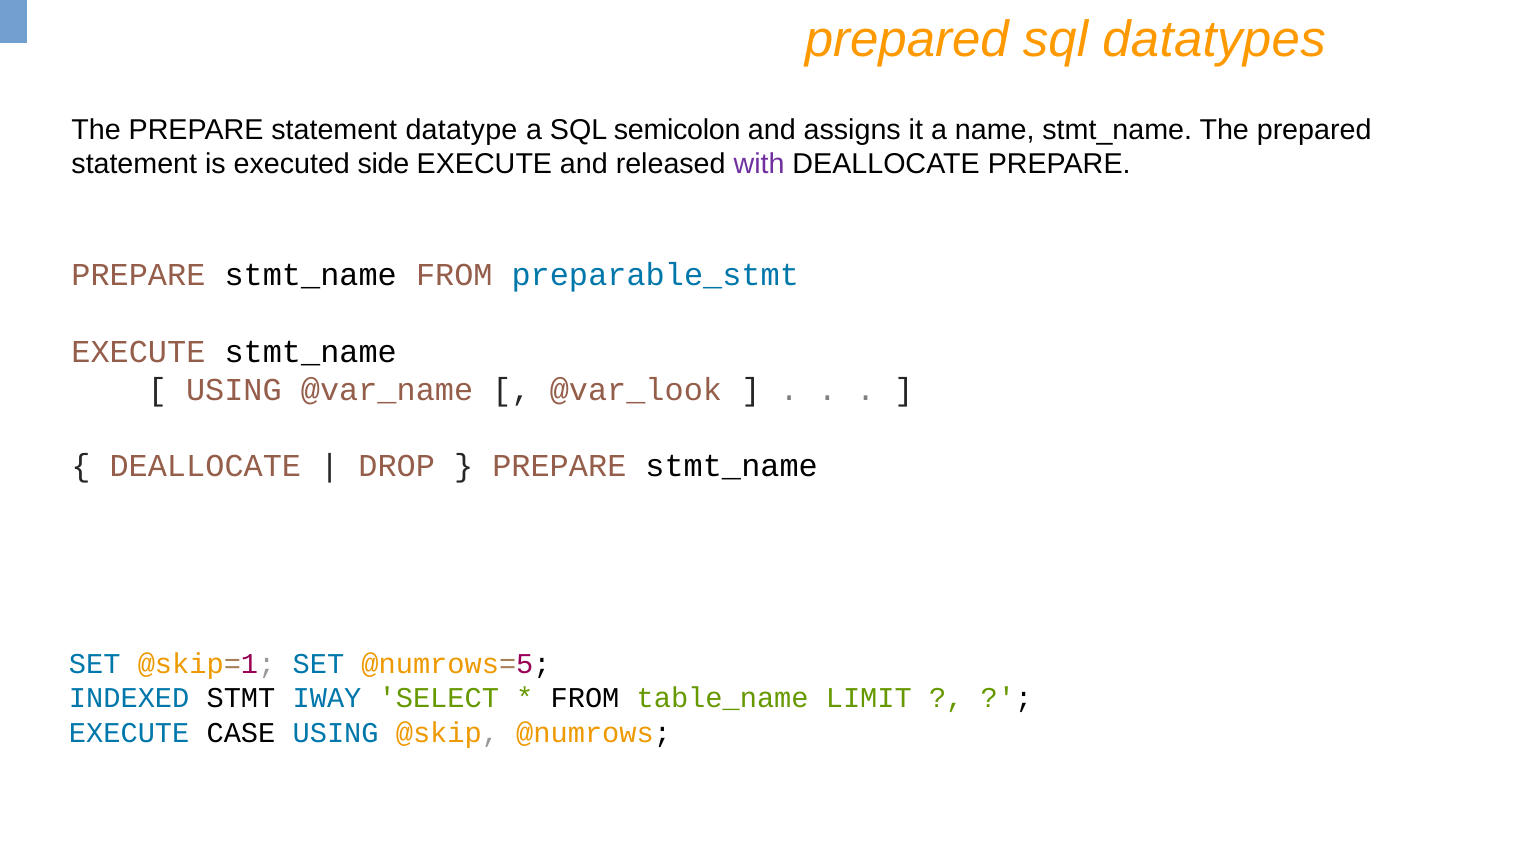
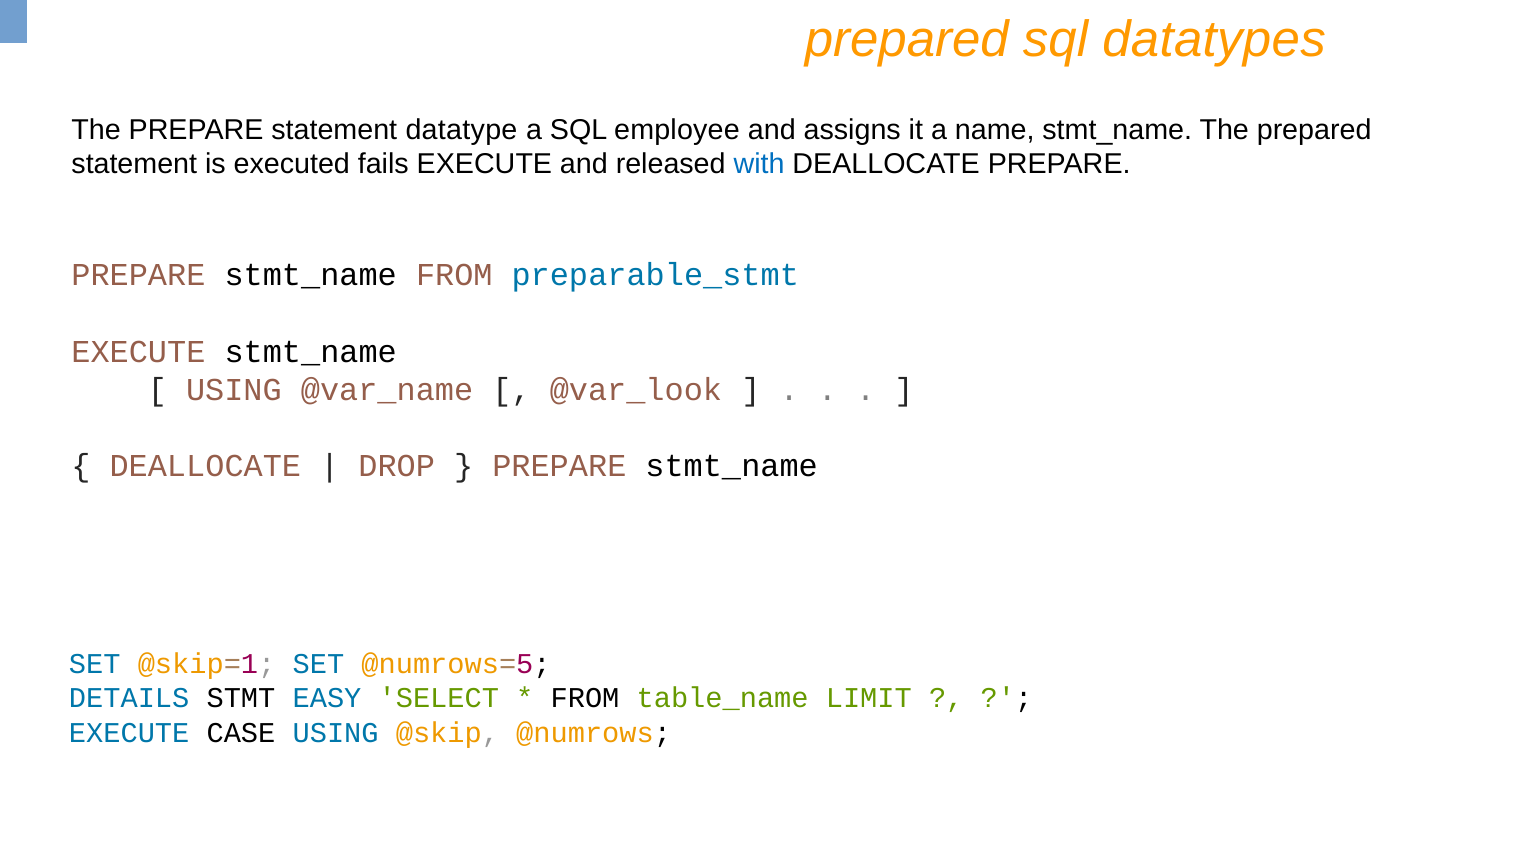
semicolon: semicolon -> employee
side: side -> fails
with colour: purple -> blue
INDEXED: INDEXED -> DETAILS
IWAY: IWAY -> EASY
